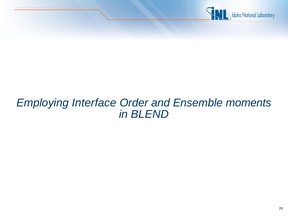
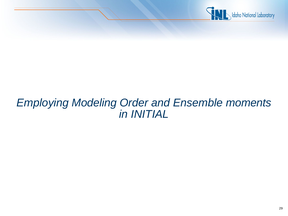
Interface: Interface -> Modeling
BLEND: BLEND -> INITIAL
